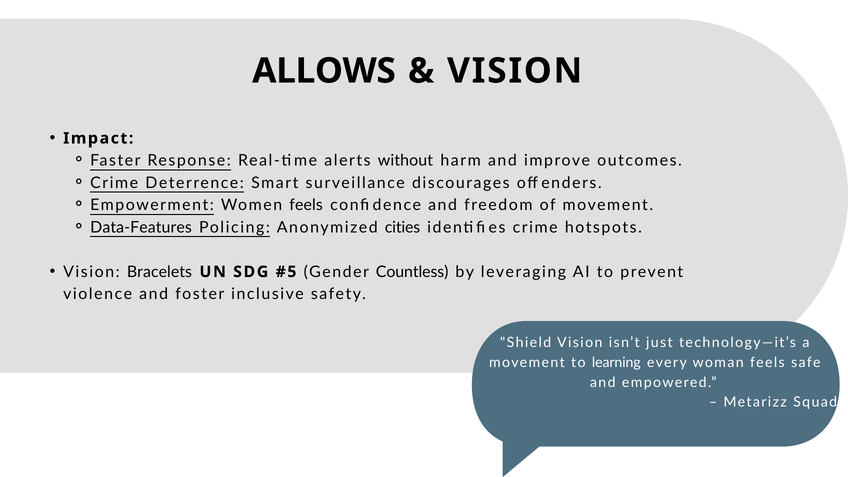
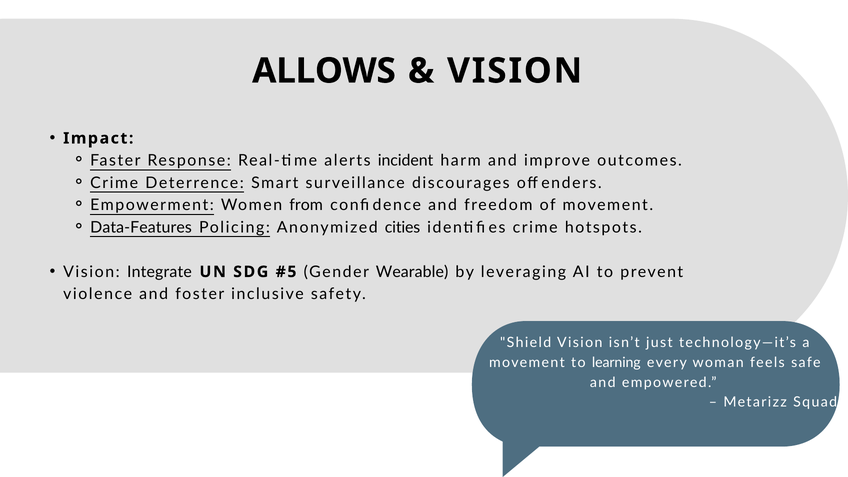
without: without -> incident
Women feels: feels -> from
Bracelets: Bracelets -> Integrate
Countless: Countless -> Wearable
